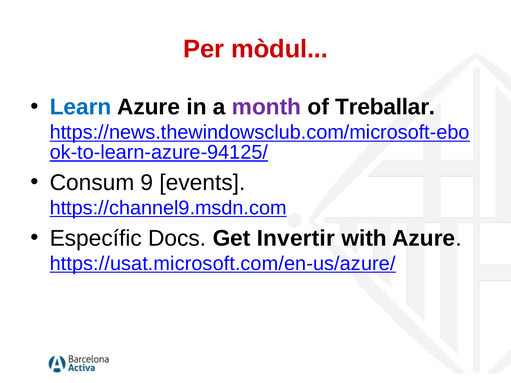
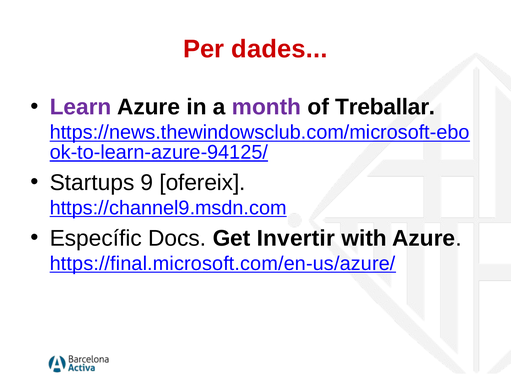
mòdul: mòdul -> dades
Learn colour: blue -> purple
Consum: Consum -> Startups
events: events -> ofereix
https://usat.microsoft.com/en-us/azure/: https://usat.microsoft.com/en-us/azure/ -> https://final.microsoft.com/en-us/azure/
